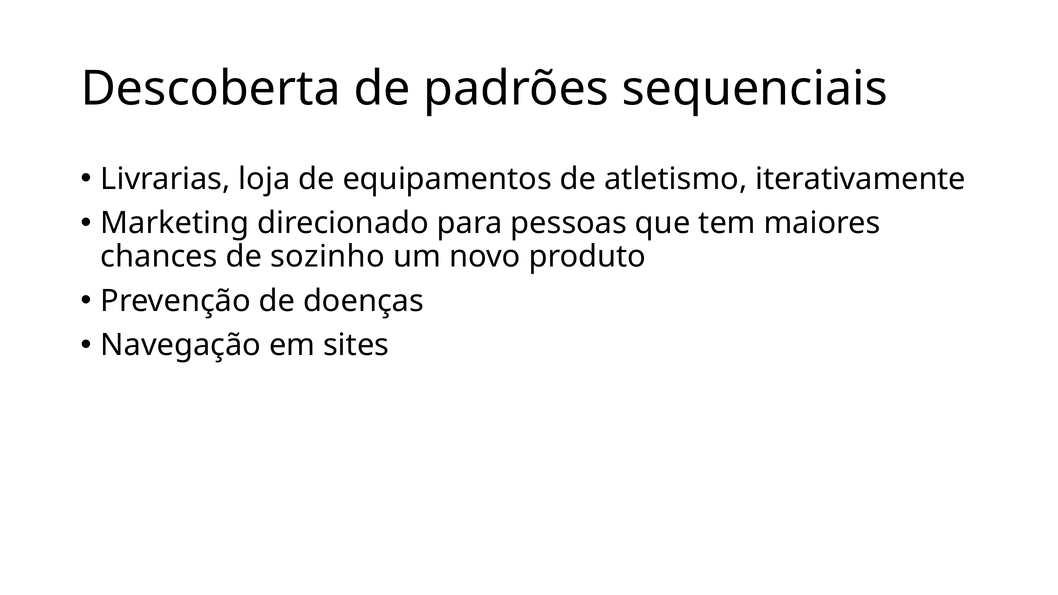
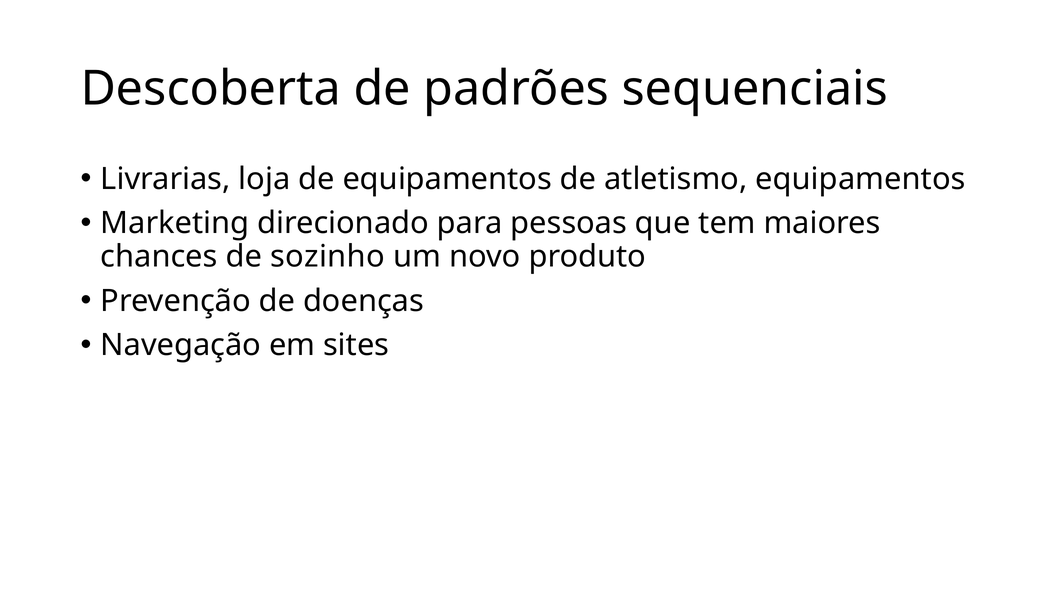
atletismo iterativamente: iterativamente -> equipamentos
